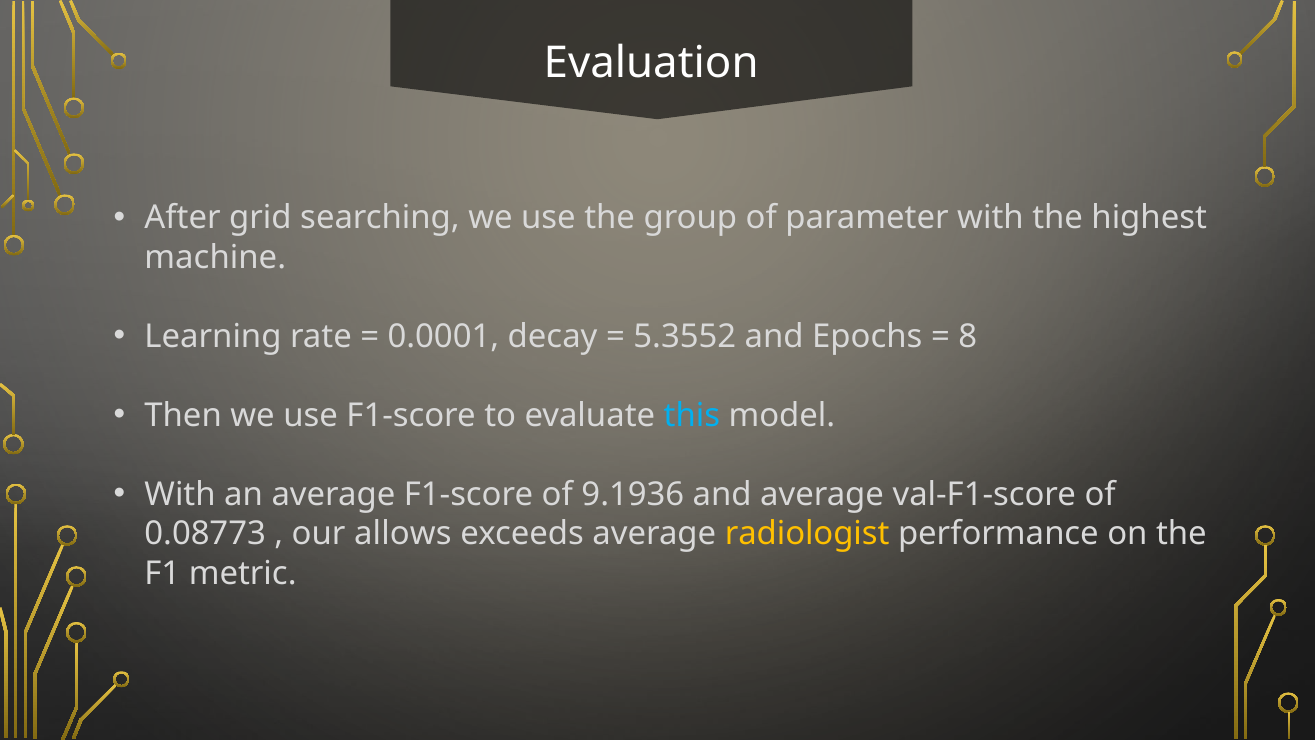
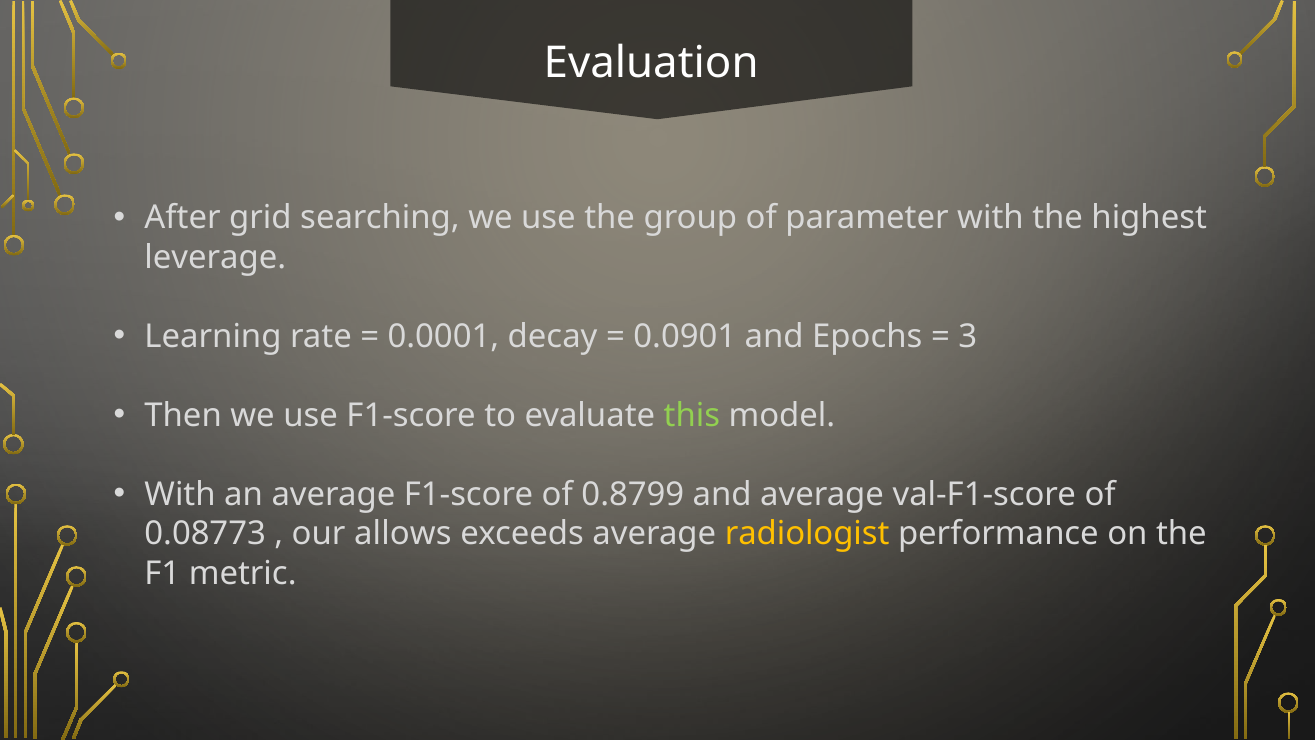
machine: machine -> leverage
5.3552: 5.3552 -> 0.0901
8: 8 -> 3
this colour: light blue -> light green
9.1936: 9.1936 -> 0.8799
